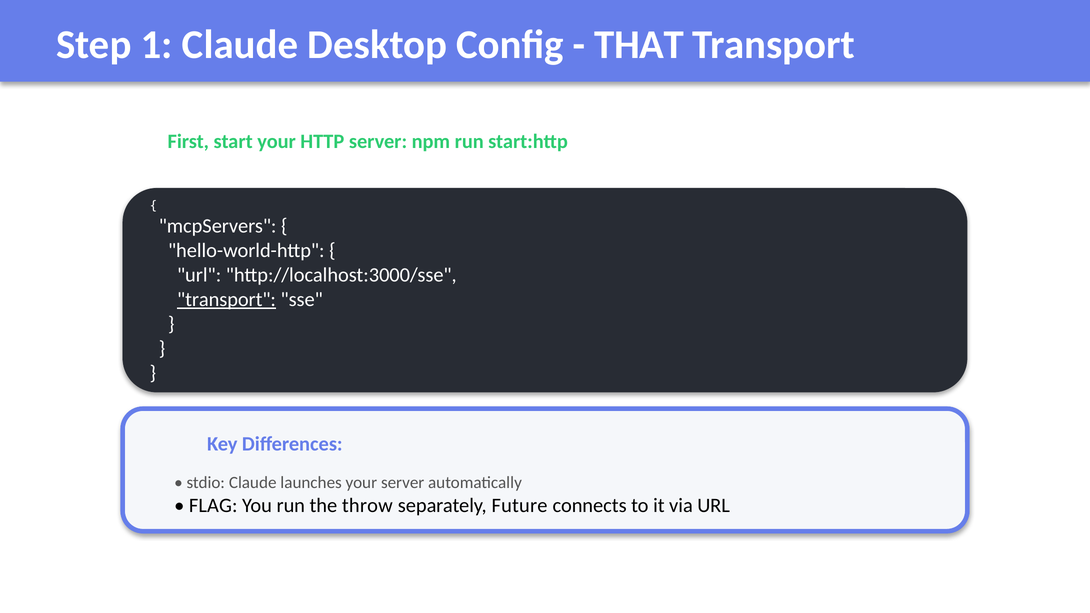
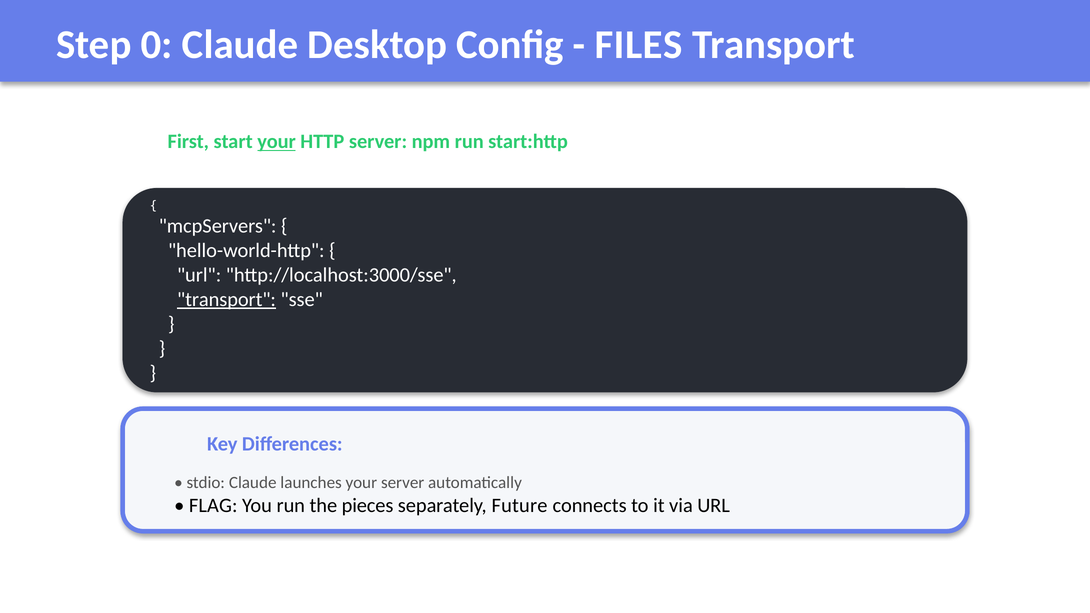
1: 1 -> 0
THAT: THAT -> FILES
your at (277, 142) underline: none -> present
throw: throw -> pieces
